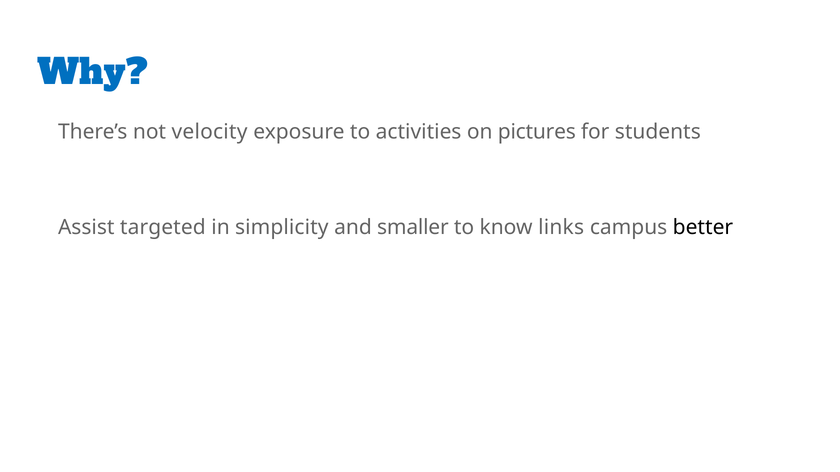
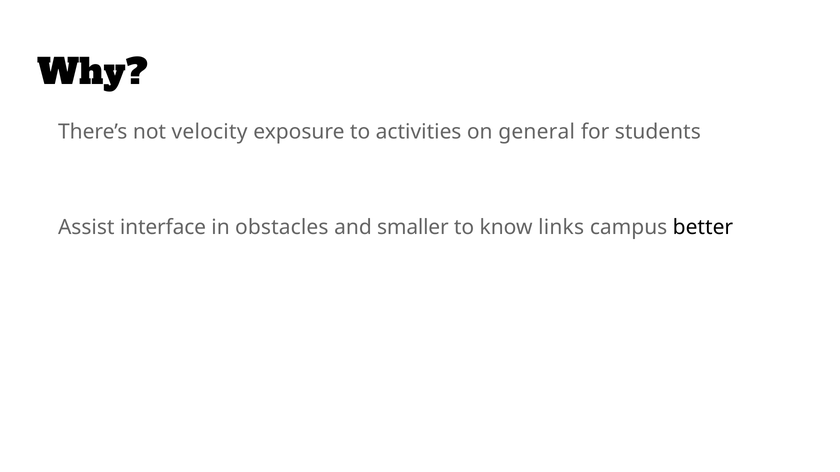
Why colour: blue -> black
pictures: pictures -> general
targeted: targeted -> interface
simplicity: simplicity -> obstacles
